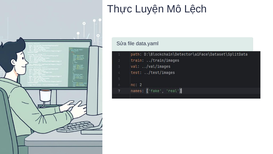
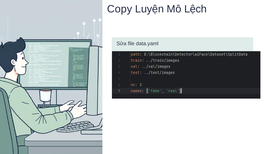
Thực: Thực -> Copy
